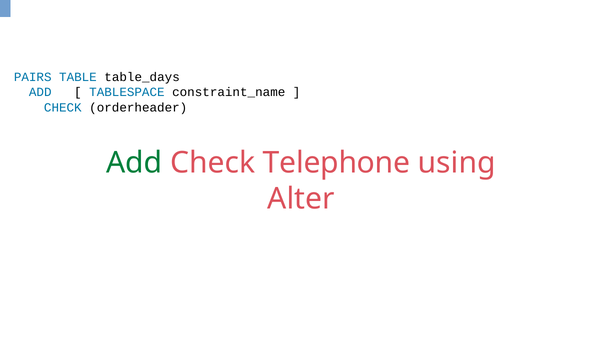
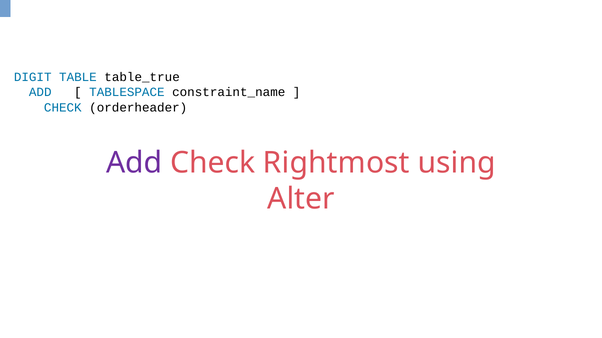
PAIRS: PAIRS -> DIGIT
table_days: table_days -> table_true
Add at (134, 163) colour: green -> purple
Telephone: Telephone -> Rightmost
